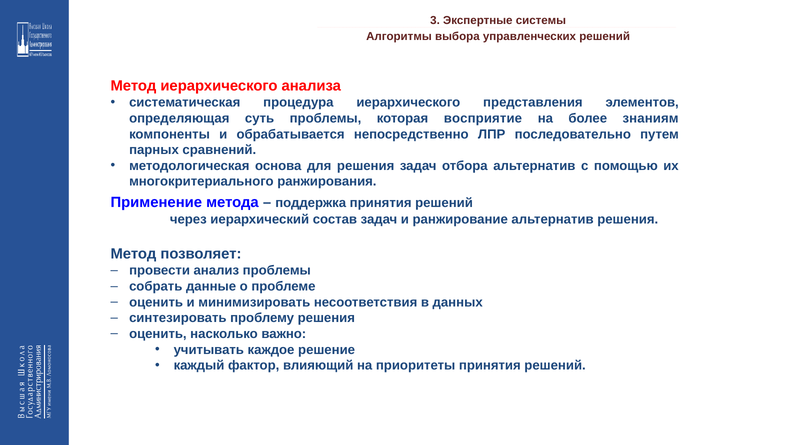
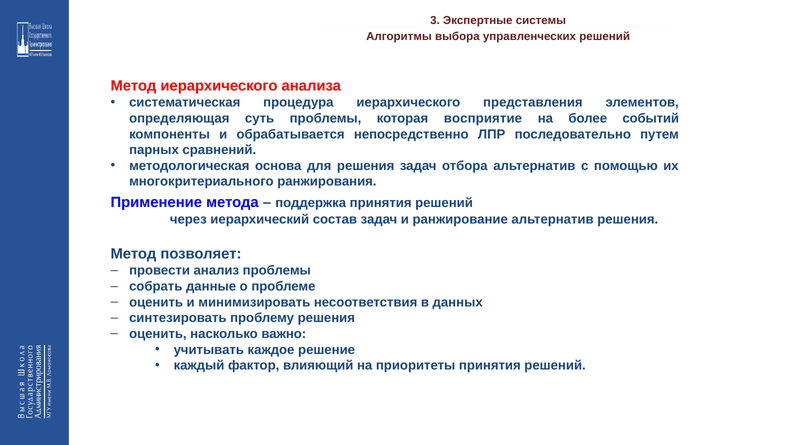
знаниям: знаниям -> событий
